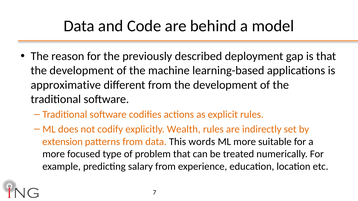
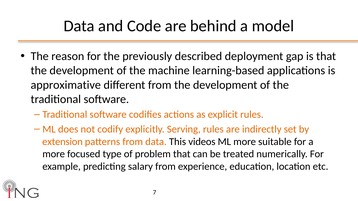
Wealth: Wealth -> Serving
words: words -> videos
